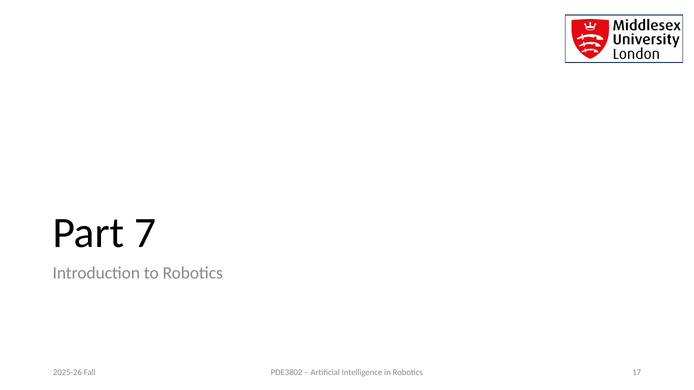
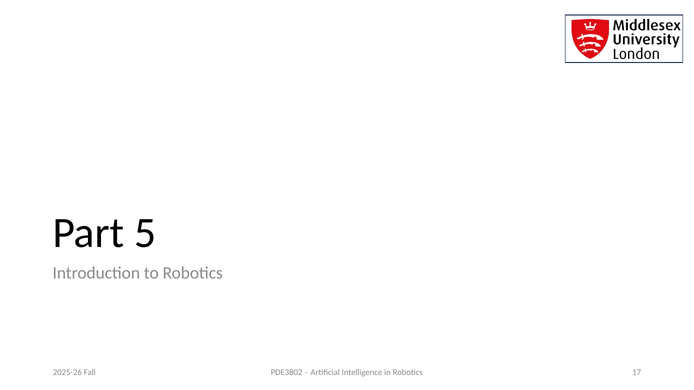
7: 7 -> 5
